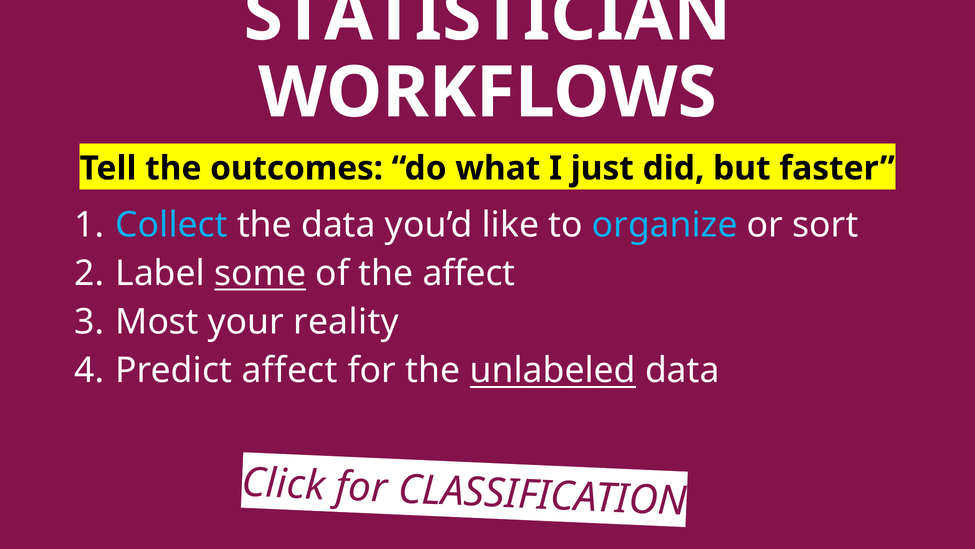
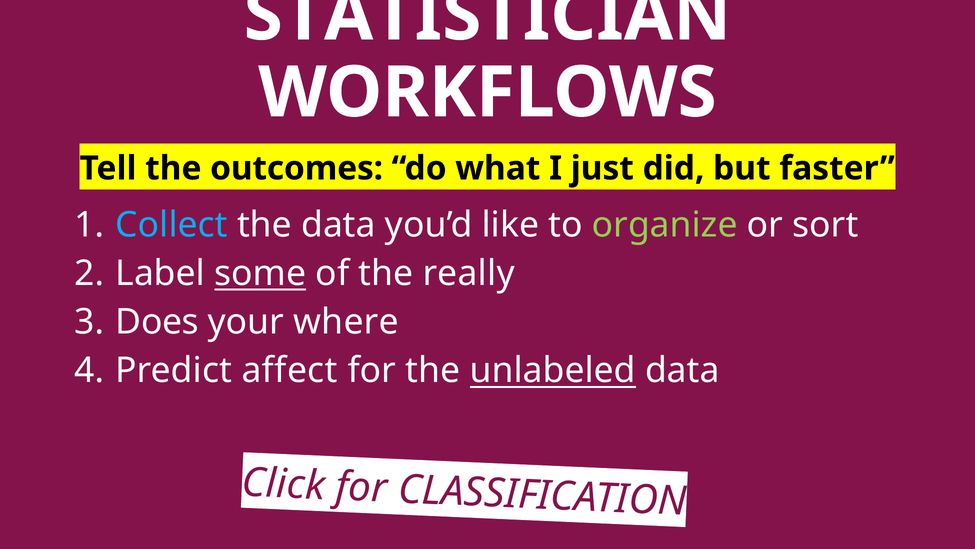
organize colour: light blue -> light green
the affect: affect -> really
Most: Most -> Does
reality: reality -> where
